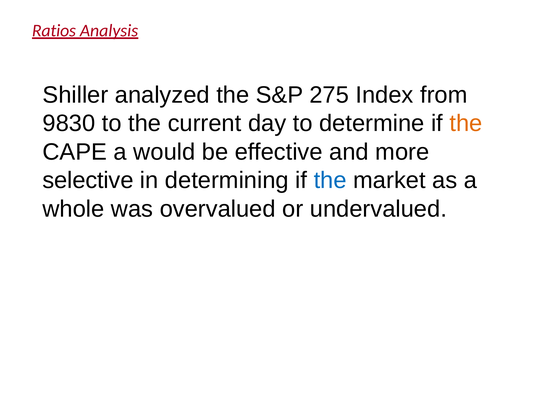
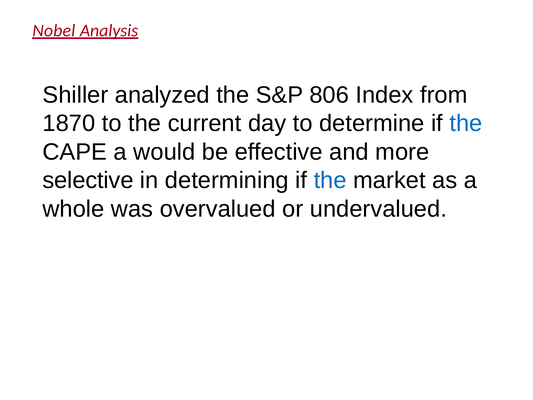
Ratios: Ratios -> Nobel
275: 275 -> 806
9830: 9830 -> 1870
the at (466, 123) colour: orange -> blue
